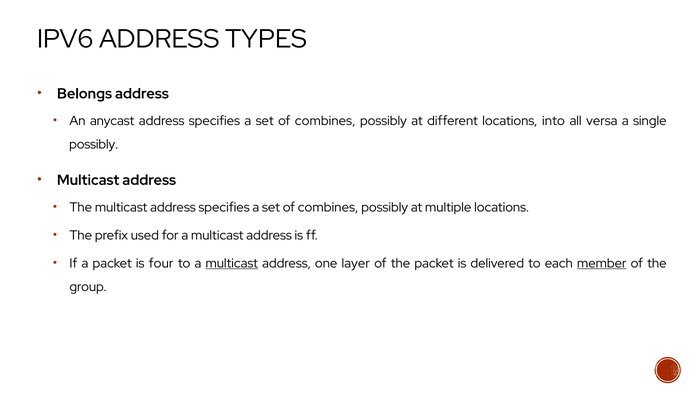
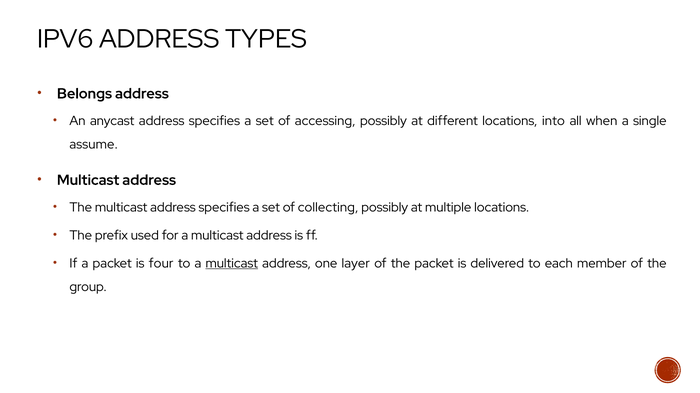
combines at (325, 121): combines -> accessing
versa: versa -> when
possibly at (94, 145): possibly -> assume
combines at (328, 208): combines -> collecting
member underline: present -> none
